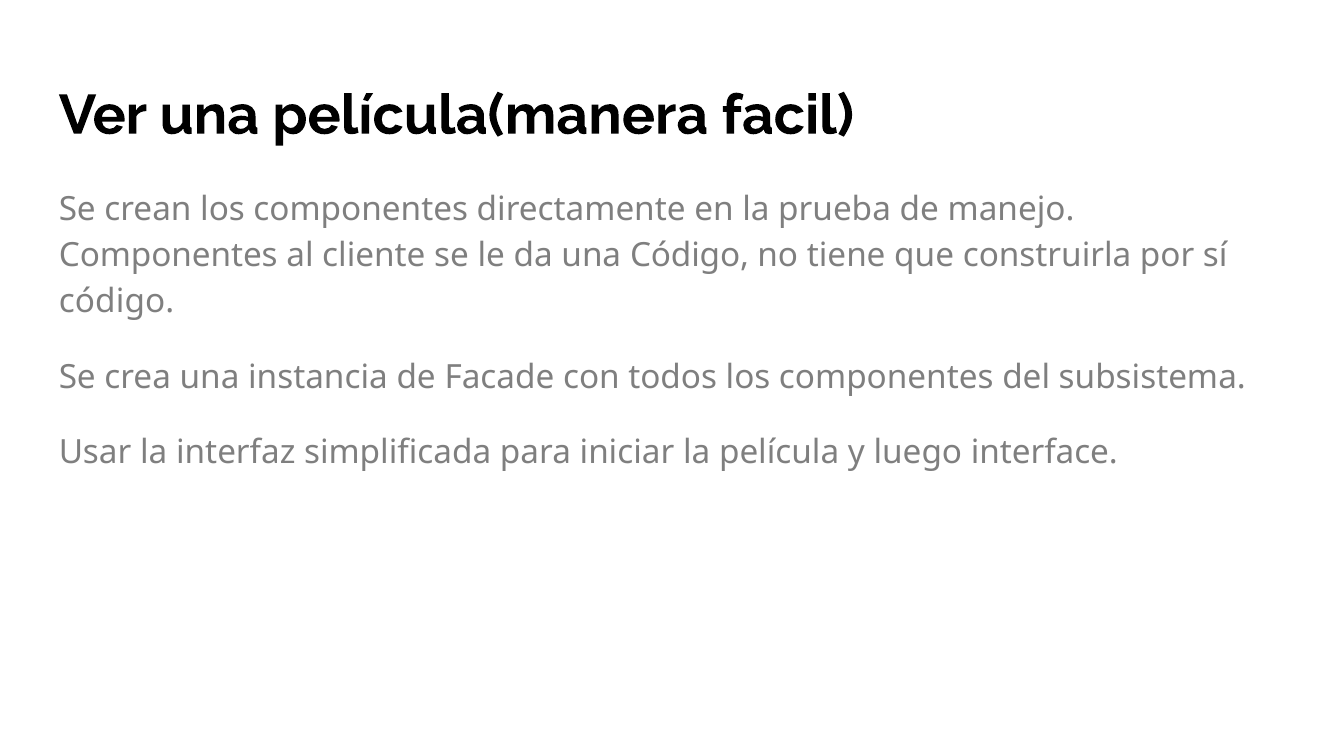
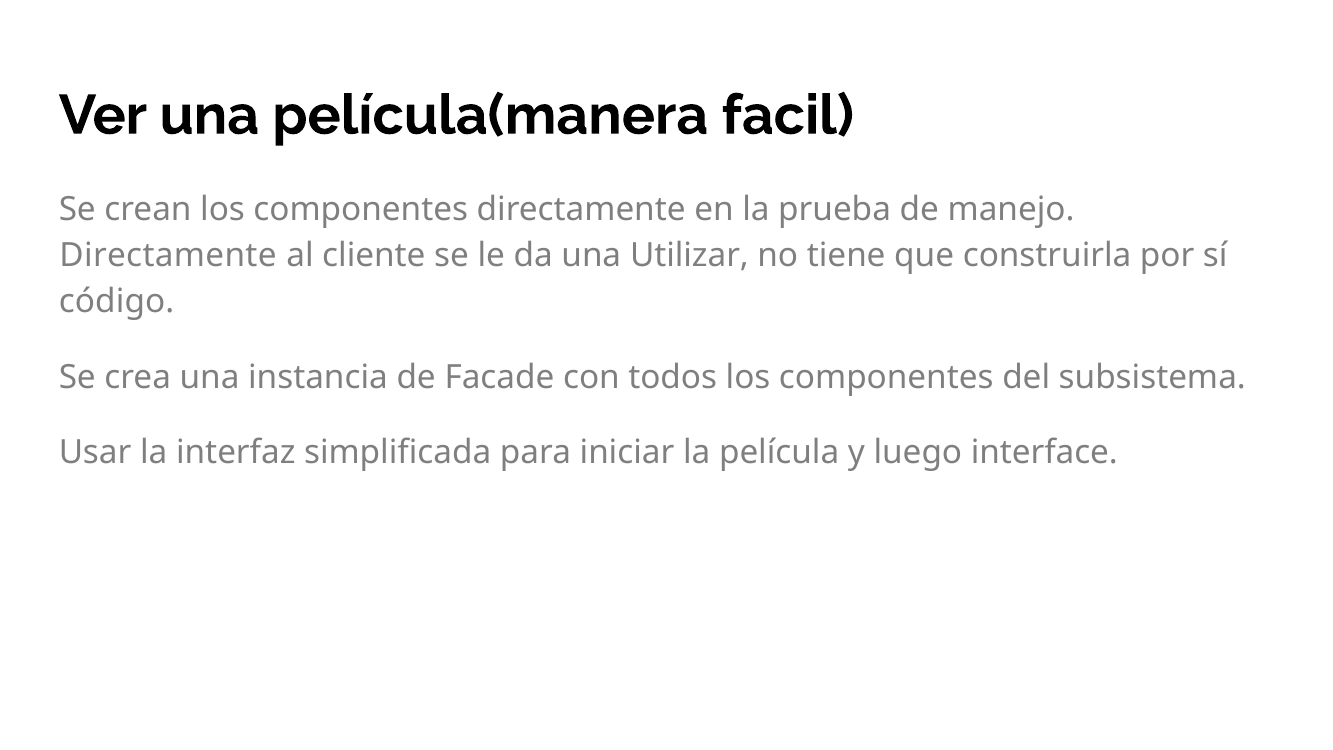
Componentes at (168, 256): Componentes -> Directamente
una Código: Código -> Utilizar
